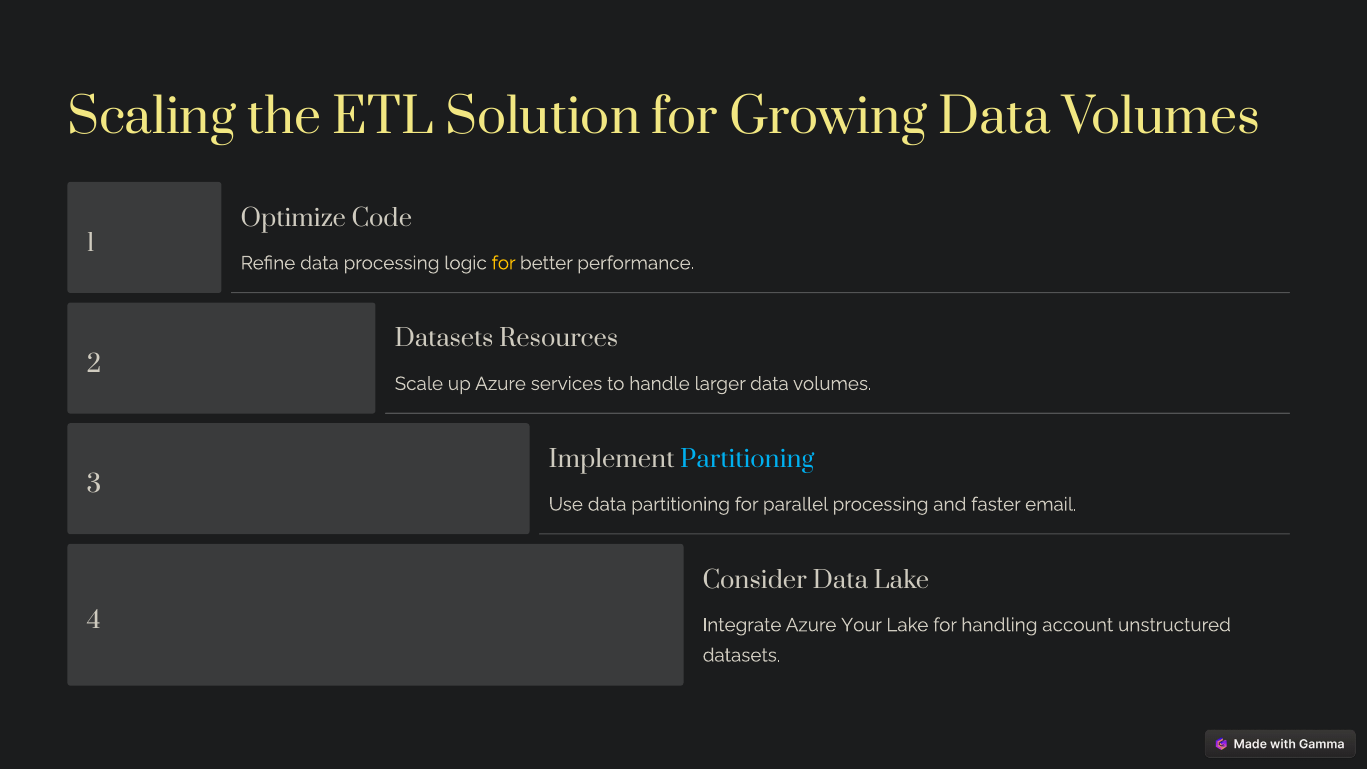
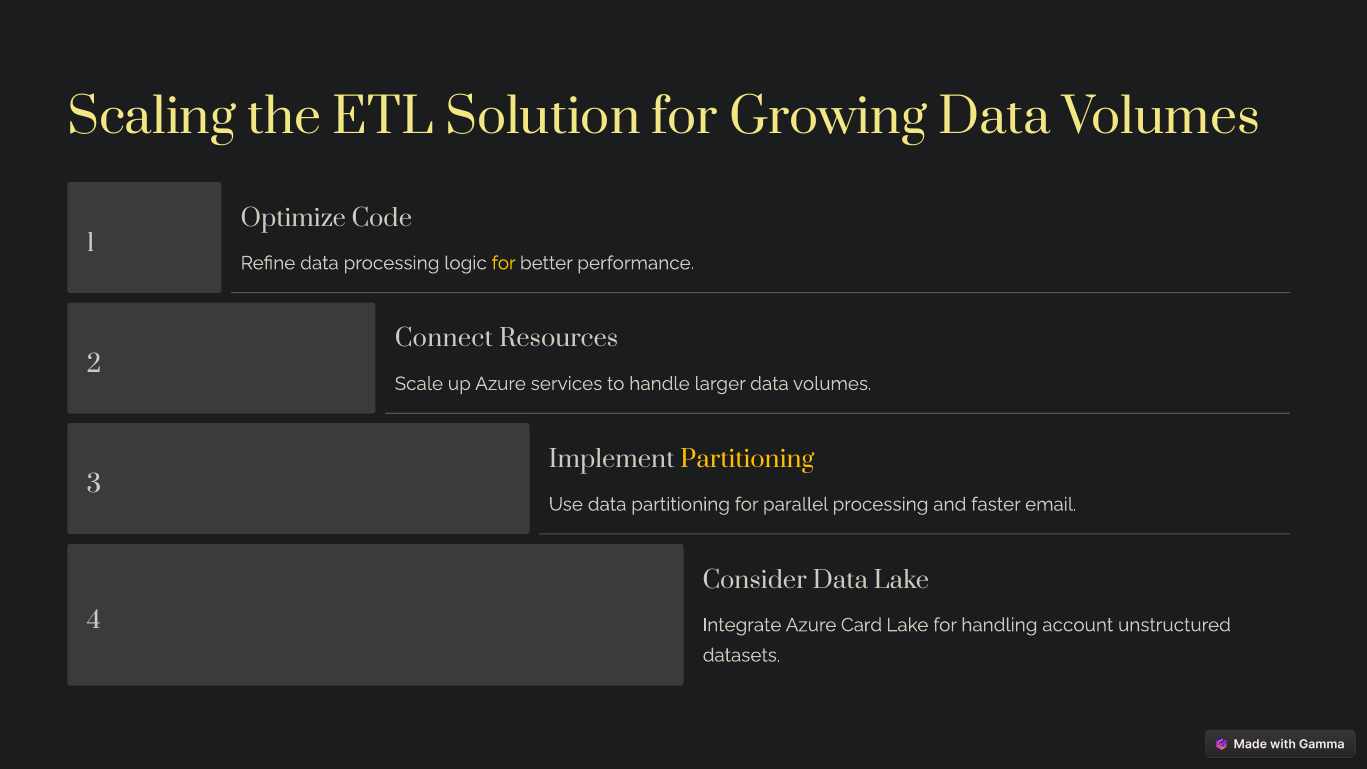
Datasets at (444, 339): Datasets -> Connect
Partitioning at (747, 460) colour: light blue -> yellow
Your: Your -> Card
